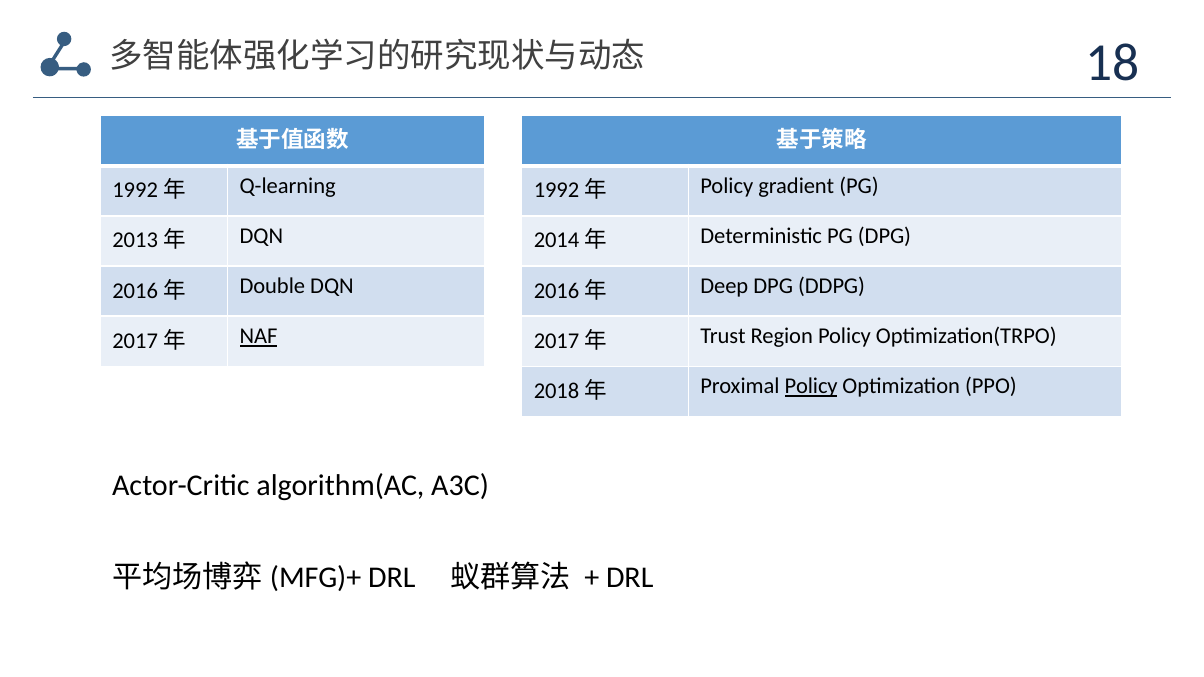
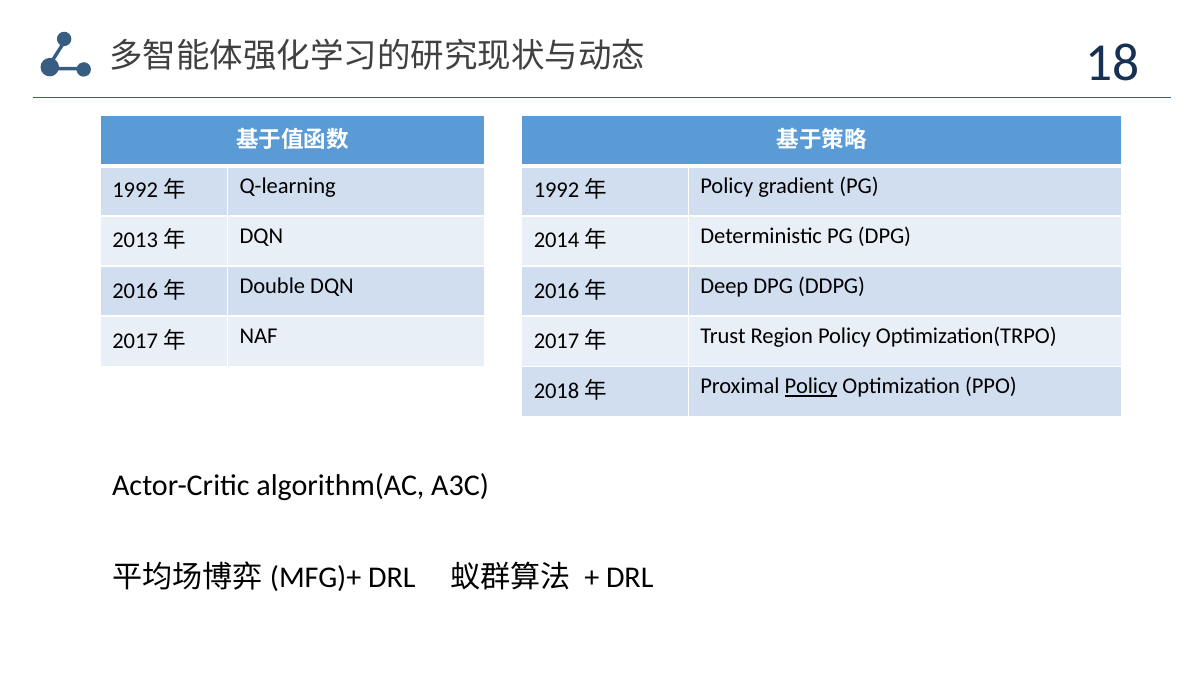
NAF underline: present -> none
